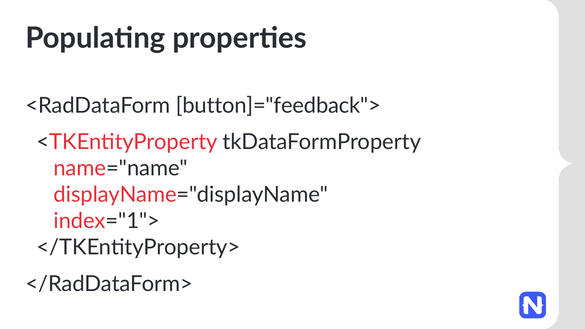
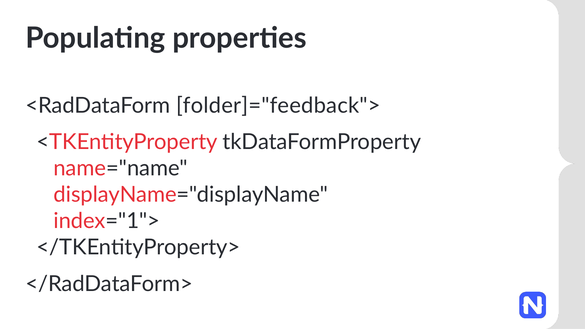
button]="feedback">: button]="feedback"> -> folder]="feedback">
